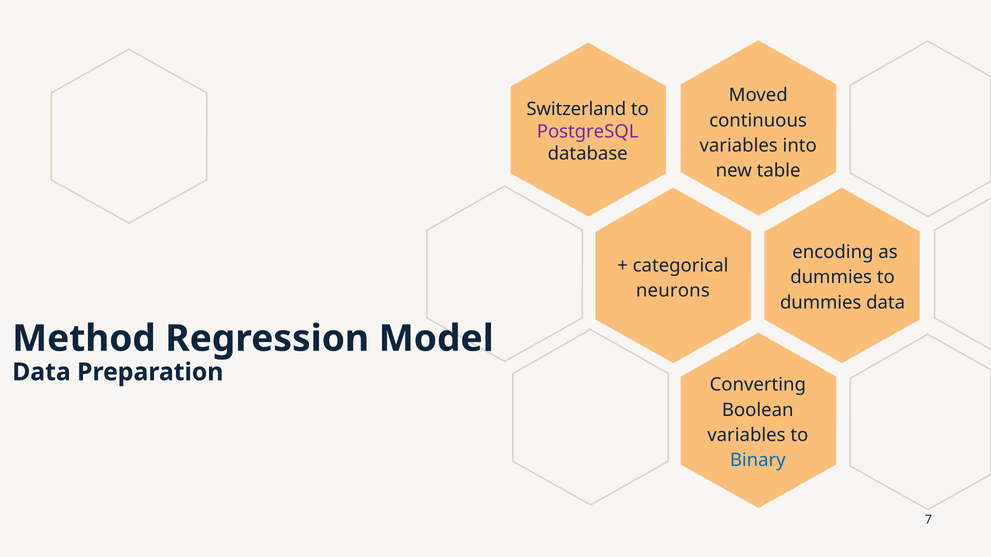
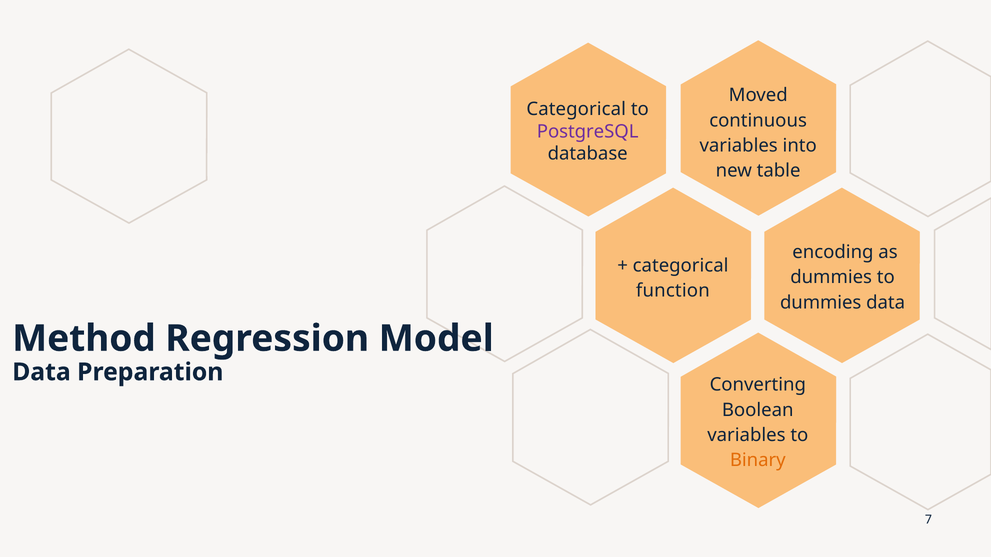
Switzerland at (576, 109): Switzerland -> Categorical
neurons: neurons -> function
Binary colour: blue -> orange
